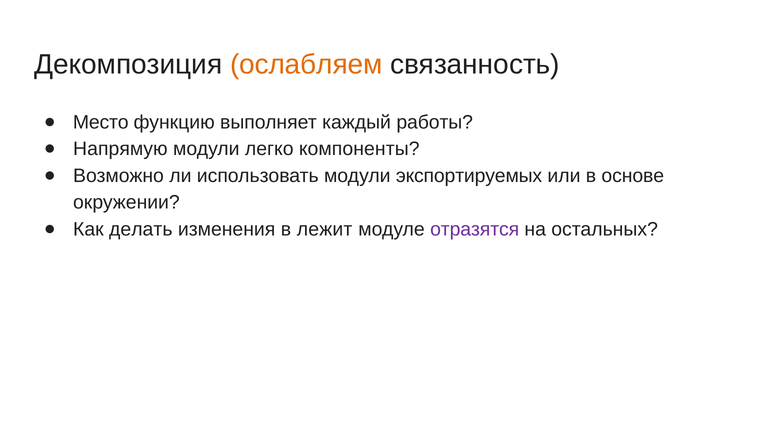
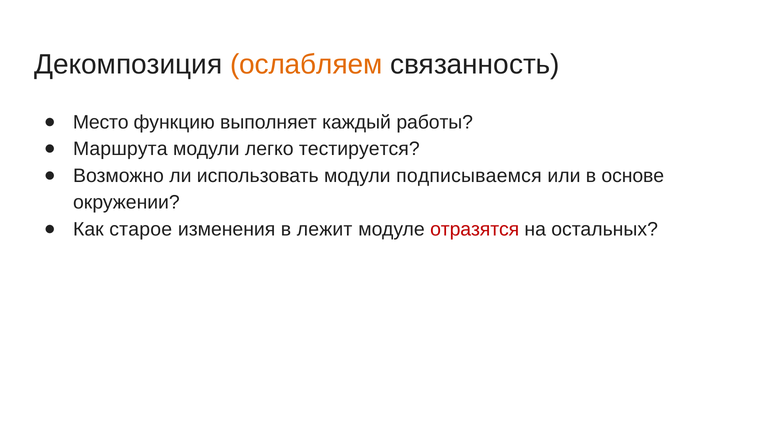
Напрямую: Напрямую -> Маршрута
компоненты: компоненты -> тестируется
экспортируемых: экспортируемых -> подписываемся
делать: делать -> старое
отразятся colour: purple -> red
